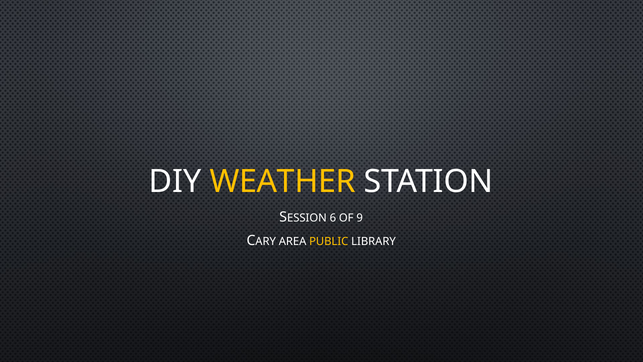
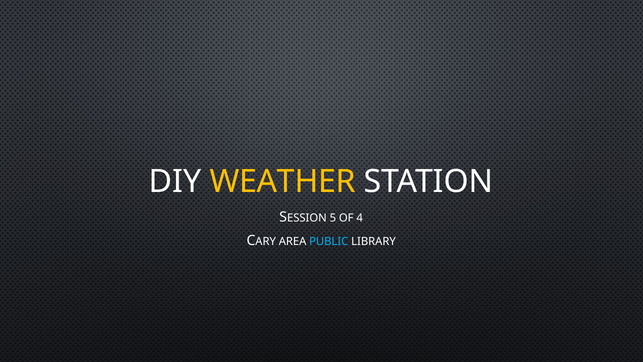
6: 6 -> 5
9: 9 -> 4
PUBLIC colour: yellow -> light blue
